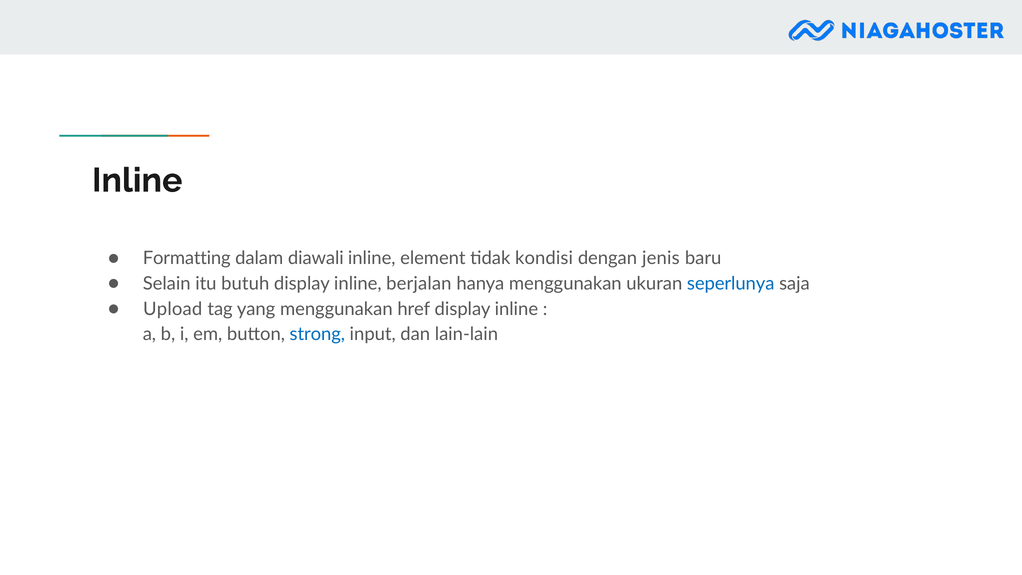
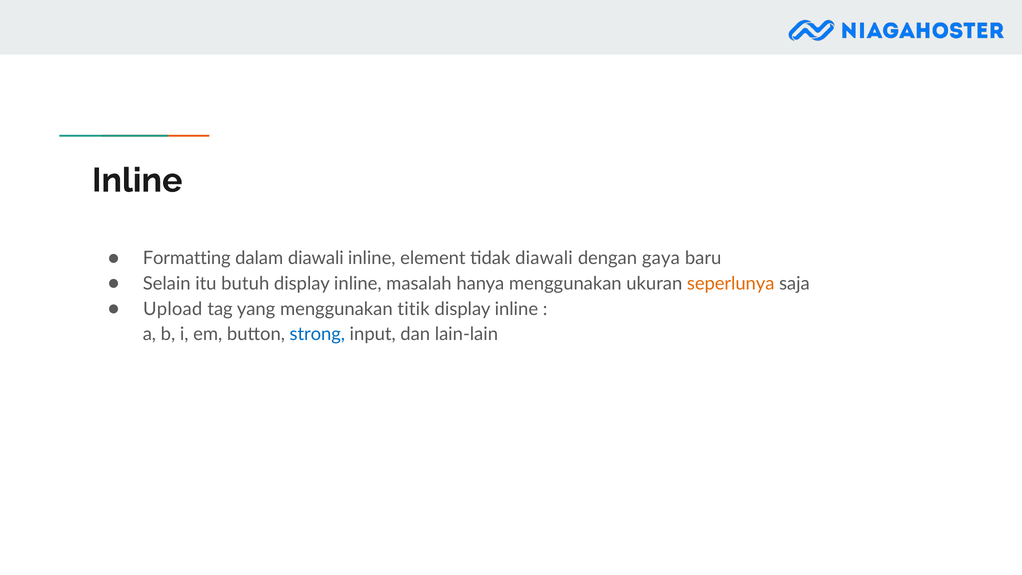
tidak kondisi: kondisi -> diawali
jenis: jenis -> gaya
berjalan: berjalan -> masalah
seperlunya colour: blue -> orange
href: href -> titik
